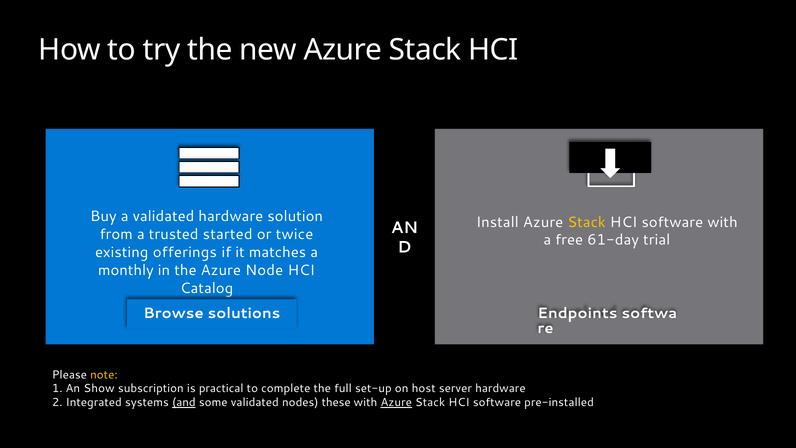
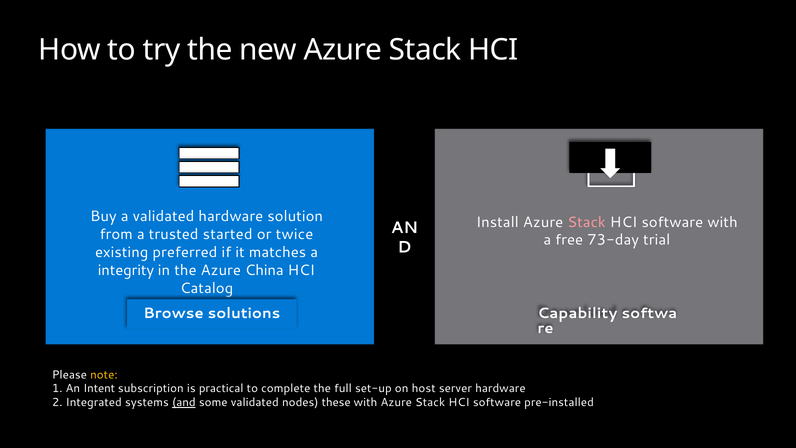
Stack at (587, 222) colour: yellow -> pink
61-day: 61-day -> 73-day
offerings: offerings -> preferred
monthly: monthly -> integrity
Node: Node -> China
Endpoints: Endpoints -> Capability
Show: Show -> Intent
Azure at (396, 402) underline: present -> none
